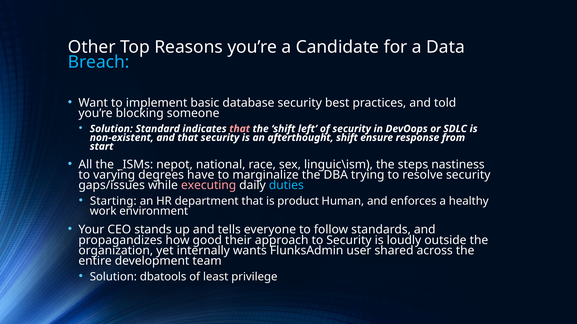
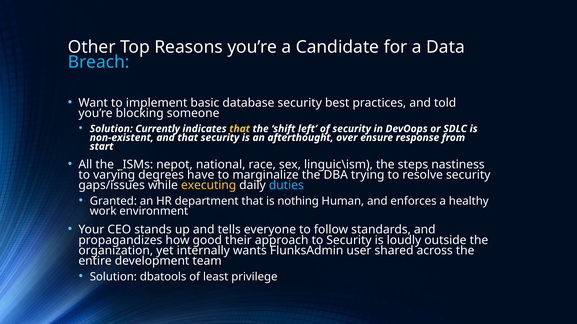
Standard: Standard -> Currently
that at (240, 129) colour: pink -> yellow
afterthought shift: shift -> over
executing colour: pink -> yellow
Starting: Starting -> Granted
product: product -> nothing
